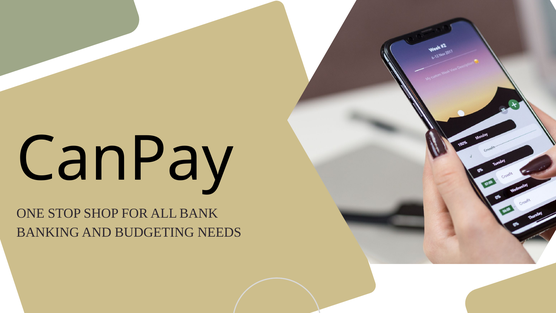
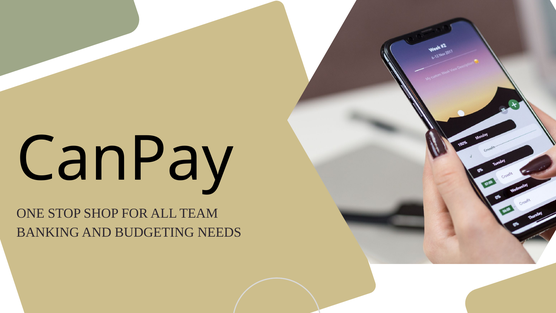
BANK: BANK -> TEAM
